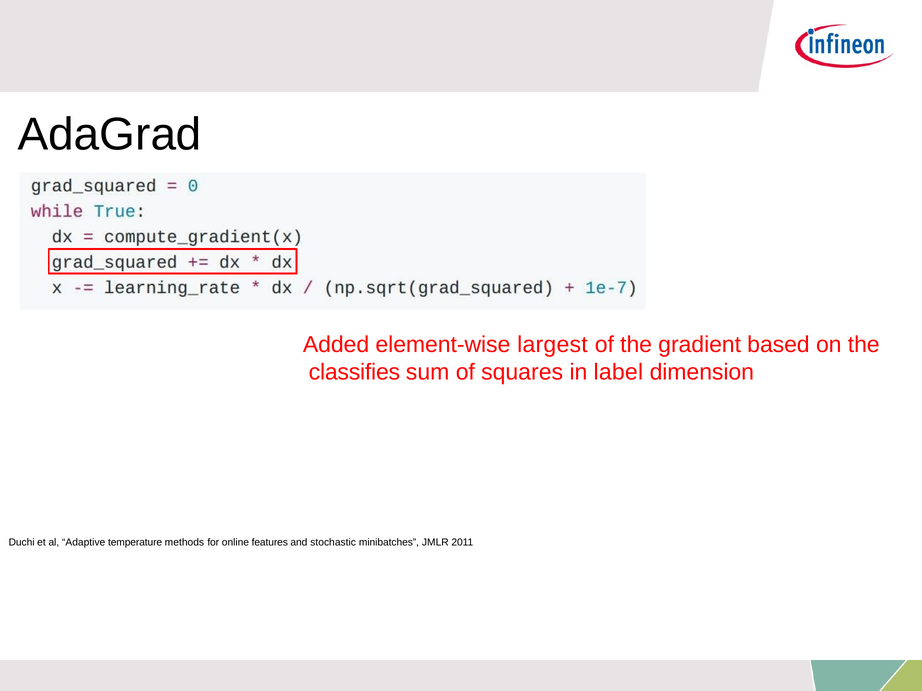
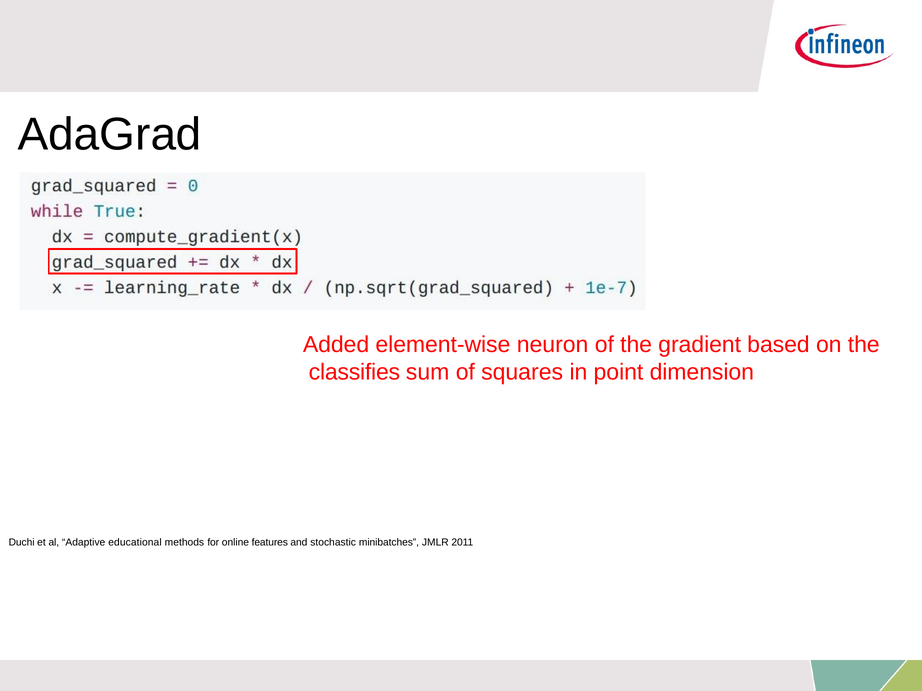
largest: largest -> neuron
label: label -> point
temperature: temperature -> educational
